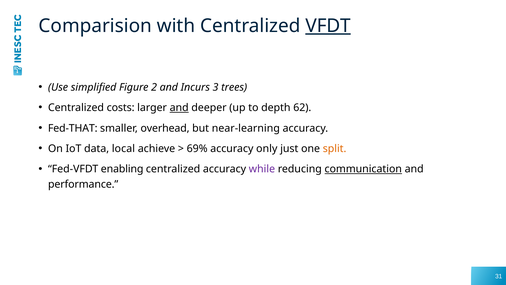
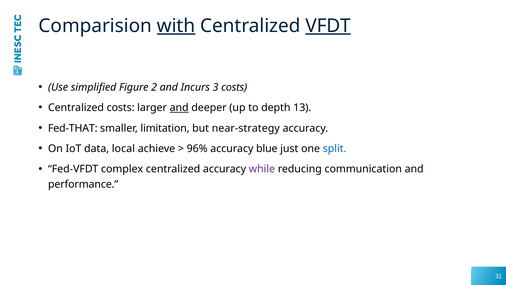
with underline: none -> present
3 trees: trees -> costs
62: 62 -> 13
overhead: overhead -> limitation
near-learning: near-learning -> near-strategy
69%: 69% -> 96%
only: only -> blue
split colour: orange -> blue
enabling: enabling -> complex
communication underline: present -> none
